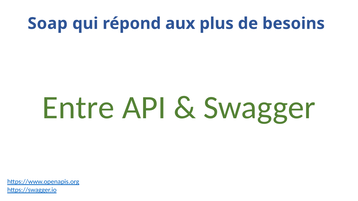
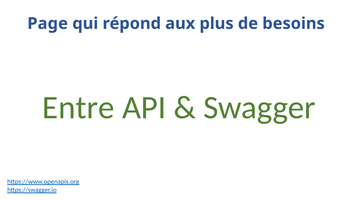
Soap: Soap -> Page
